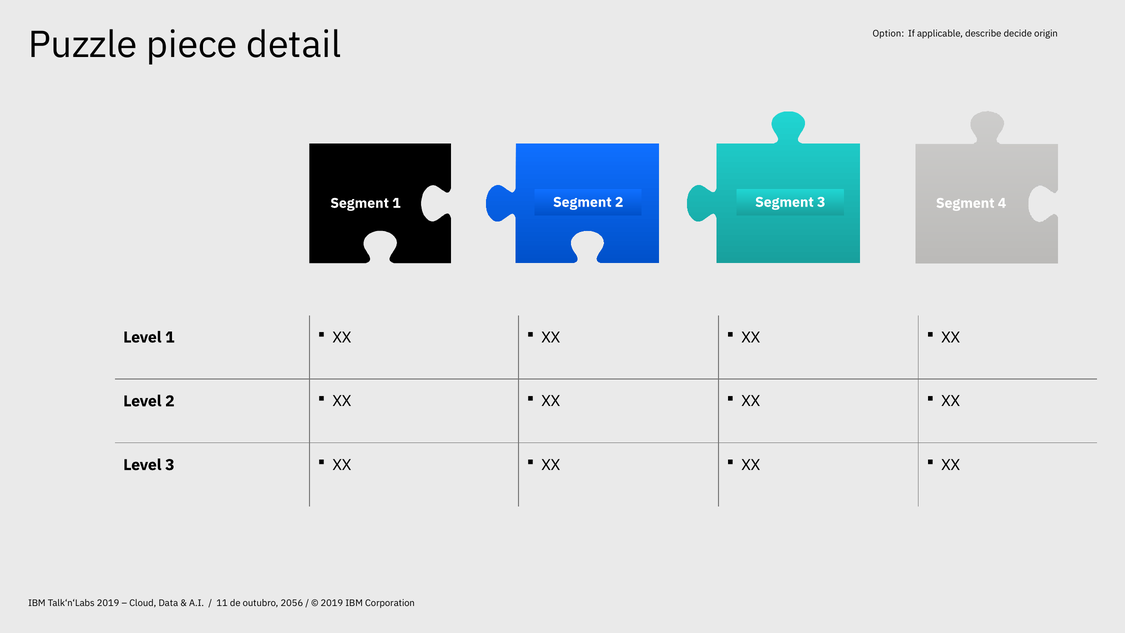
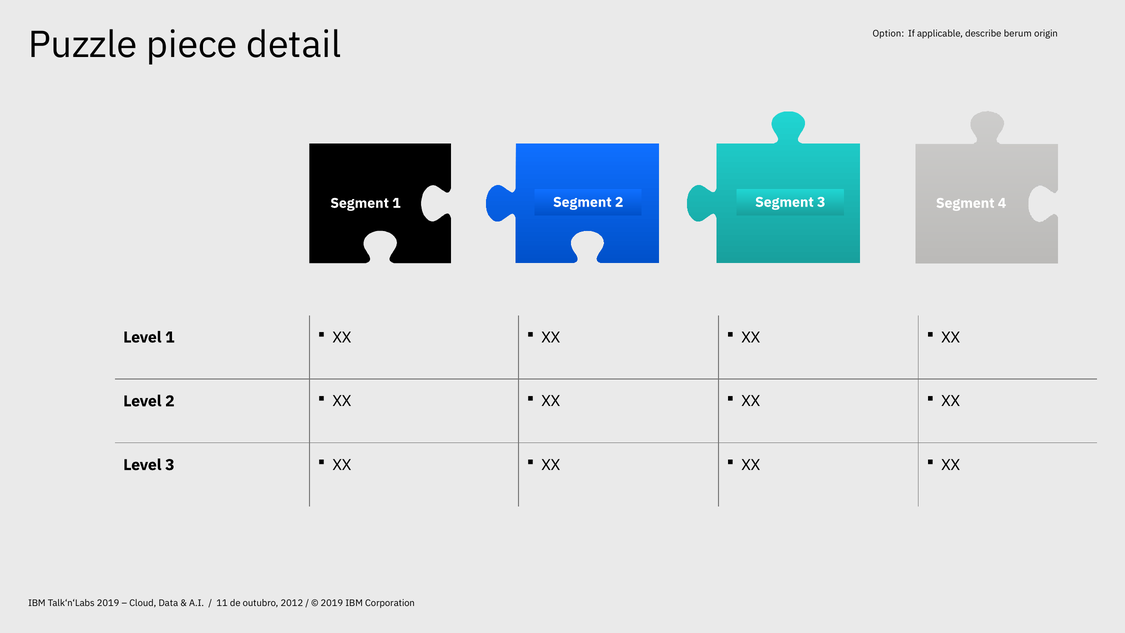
decide: decide -> berum
2056: 2056 -> 2012
